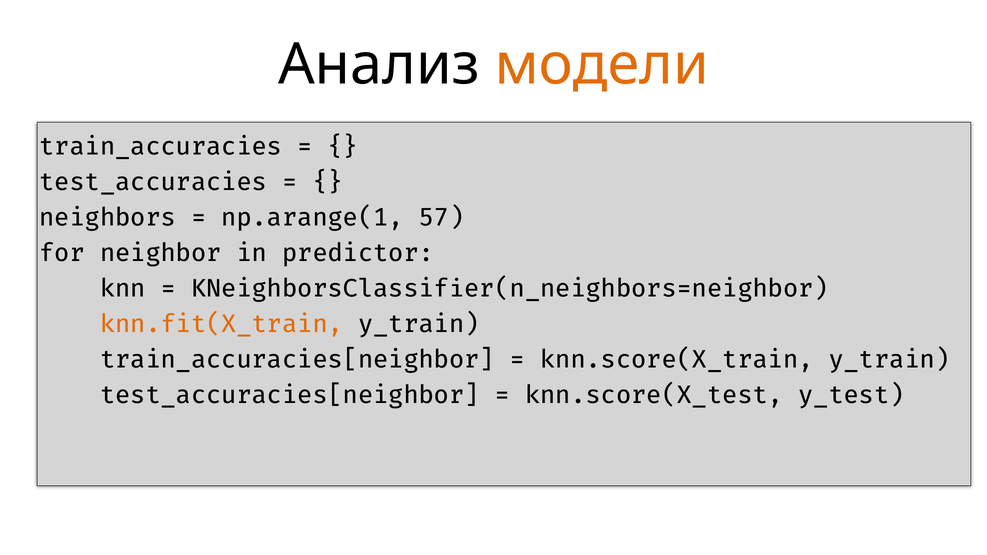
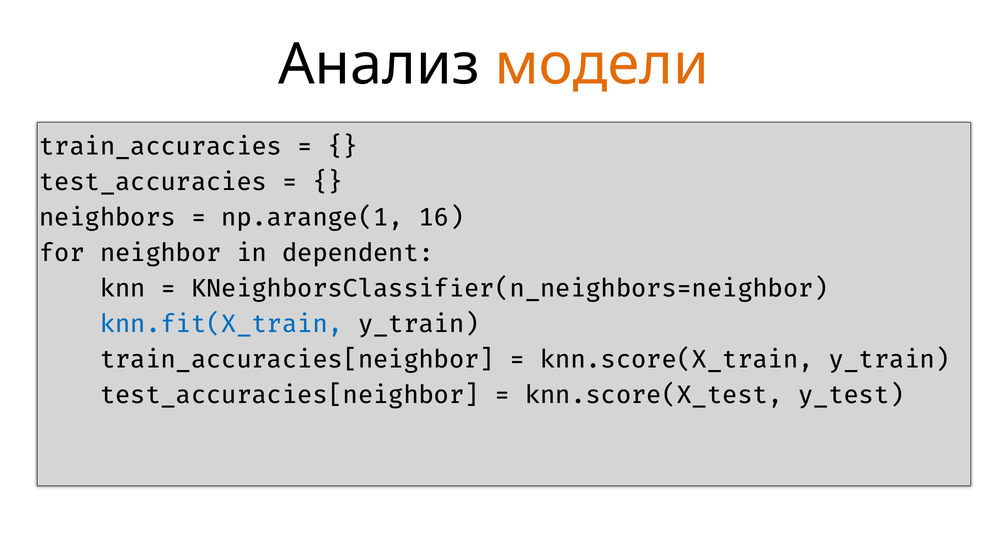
57: 57 -> 16
predictor: predictor -> dependent
knn.fit(X_train colour: orange -> blue
